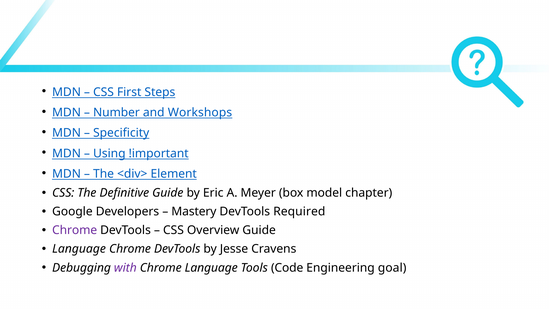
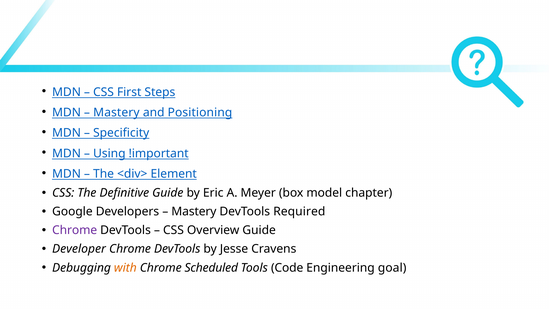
Number at (116, 112): Number -> Mastery
Workshops: Workshops -> Positioning
Language at (79, 249): Language -> Developer
with colour: purple -> orange
Chrome Language: Language -> Scheduled
